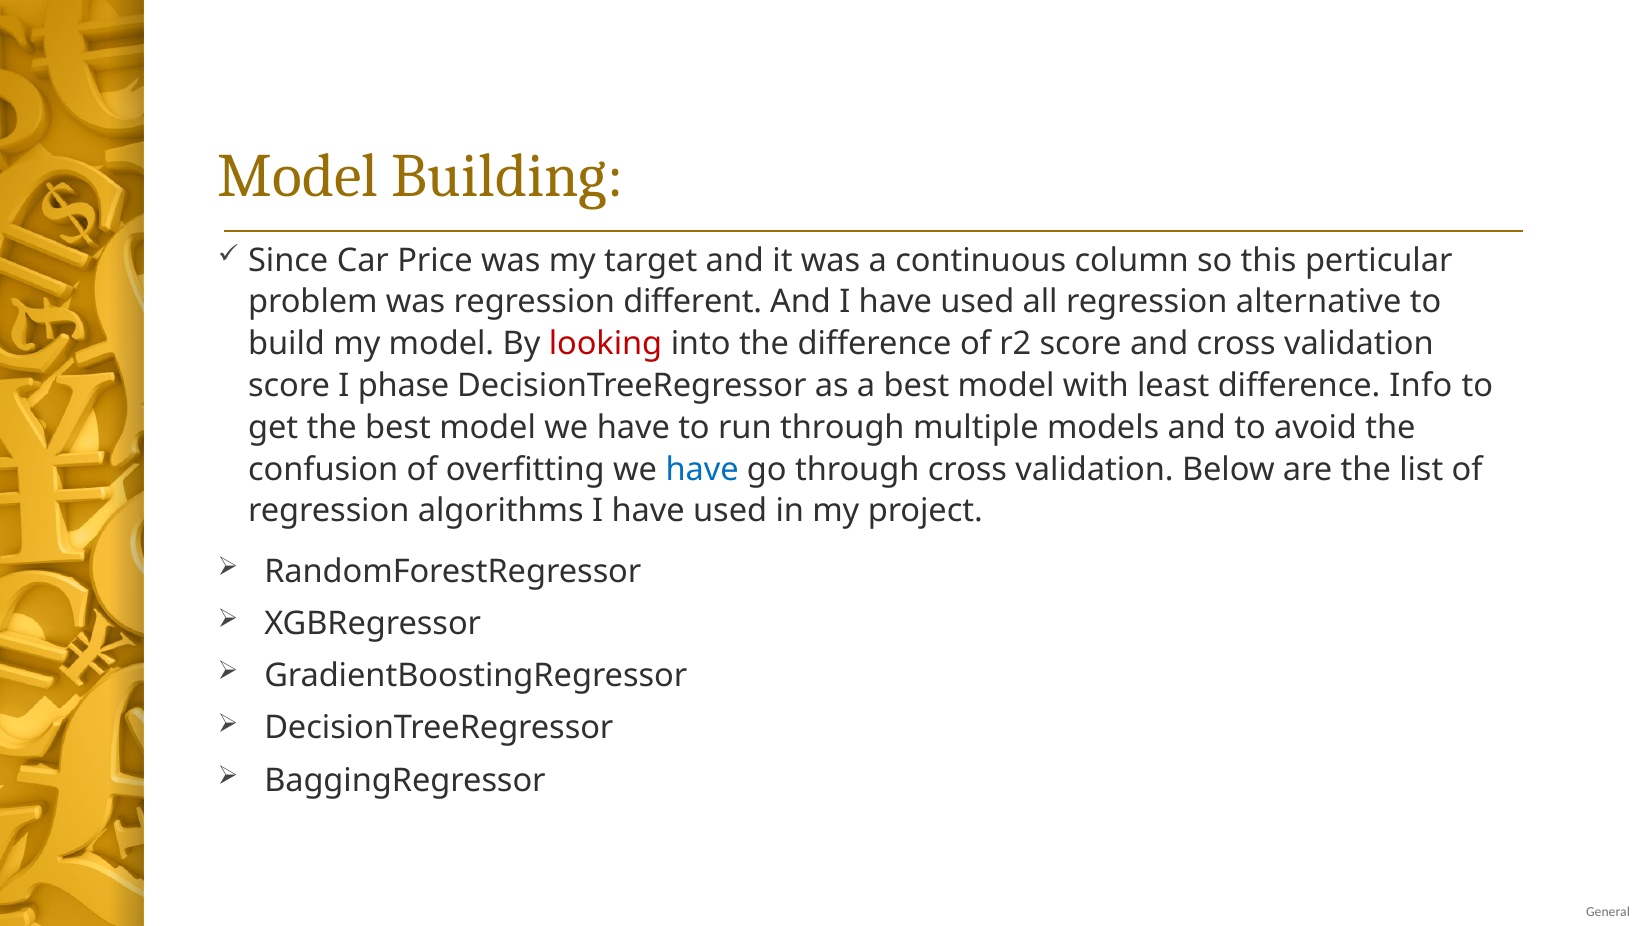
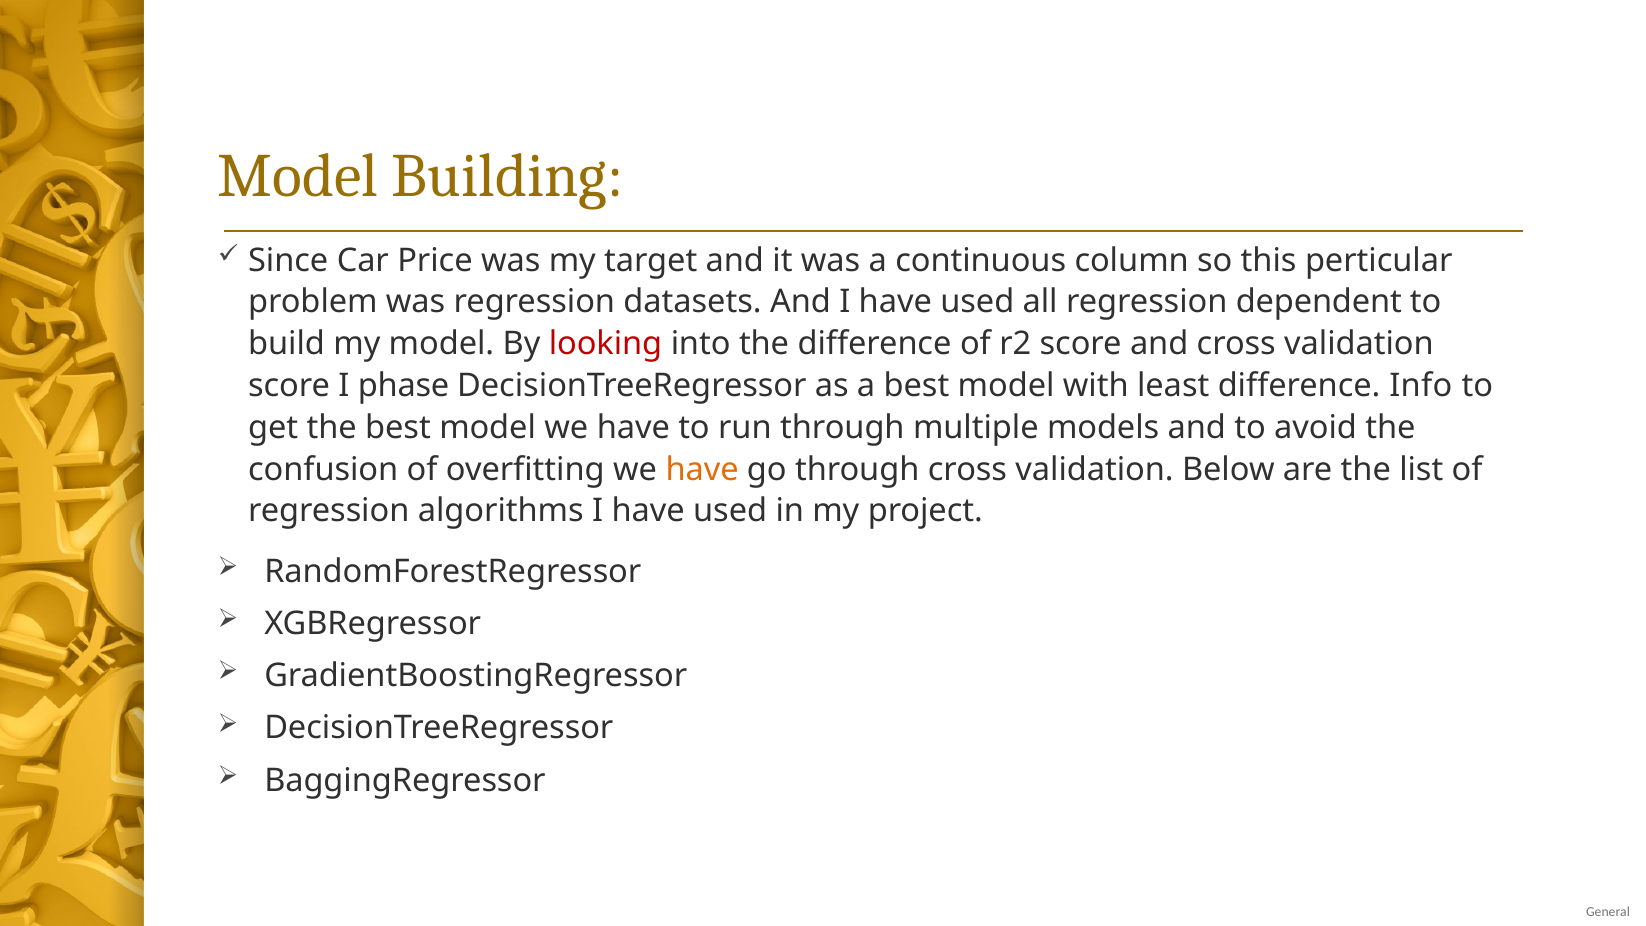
different: different -> datasets
alternative: alternative -> dependent
have at (702, 469) colour: blue -> orange
